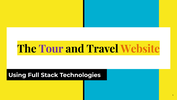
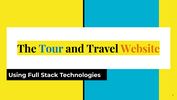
Tour colour: purple -> blue
